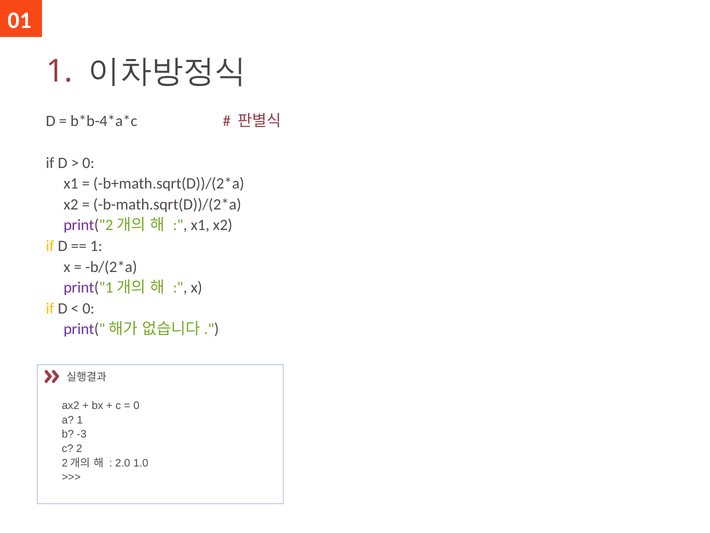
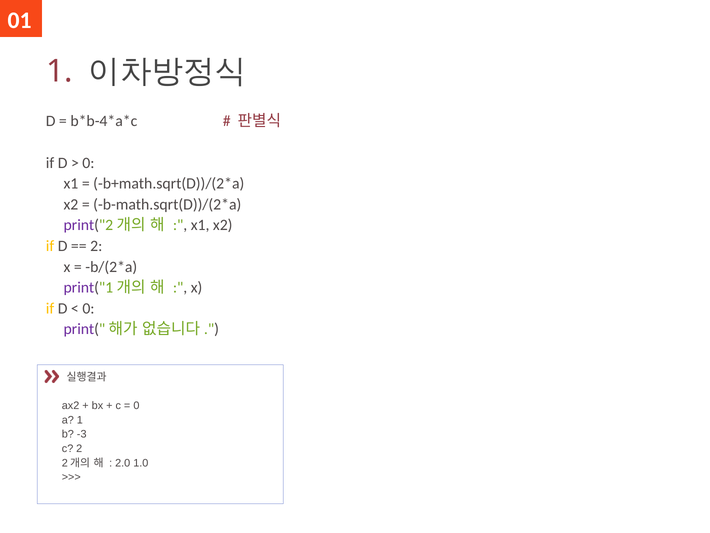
1 at (96, 246): 1 -> 2
